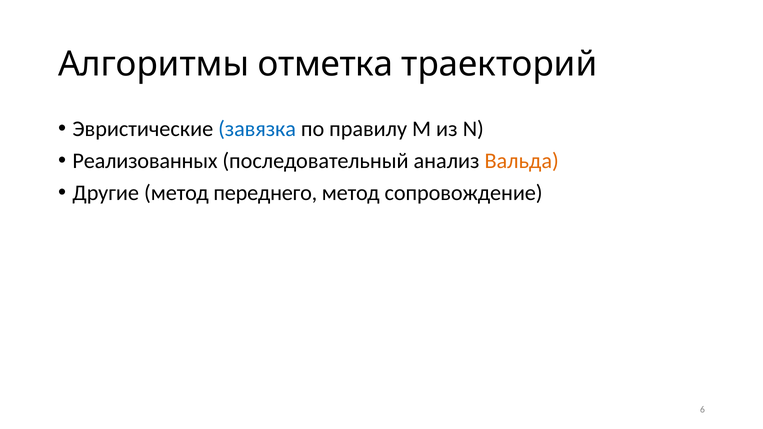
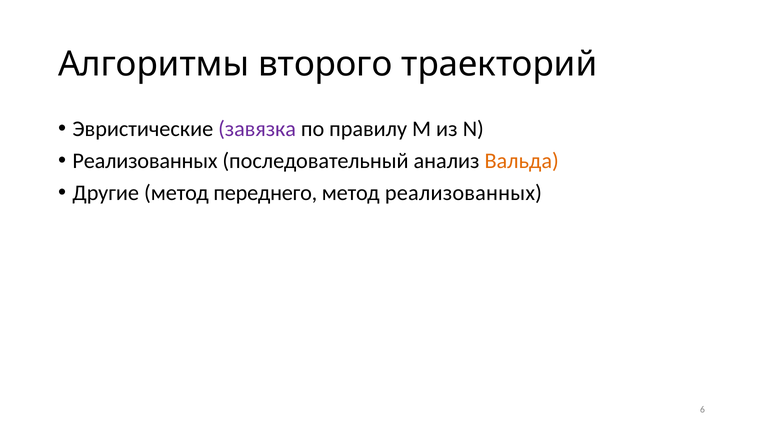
отметка: отметка -> второго
завязка colour: blue -> purple
метод сопровождение: сопровождение -> реализованных
